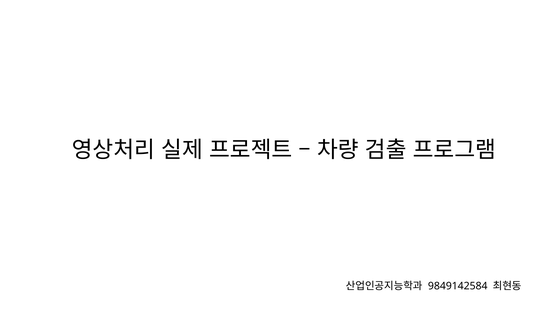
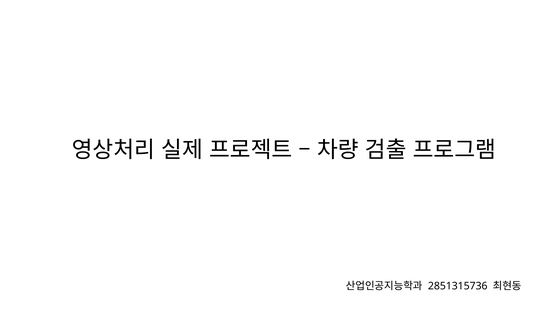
9849142584: 9849142584 -> 2851315736
